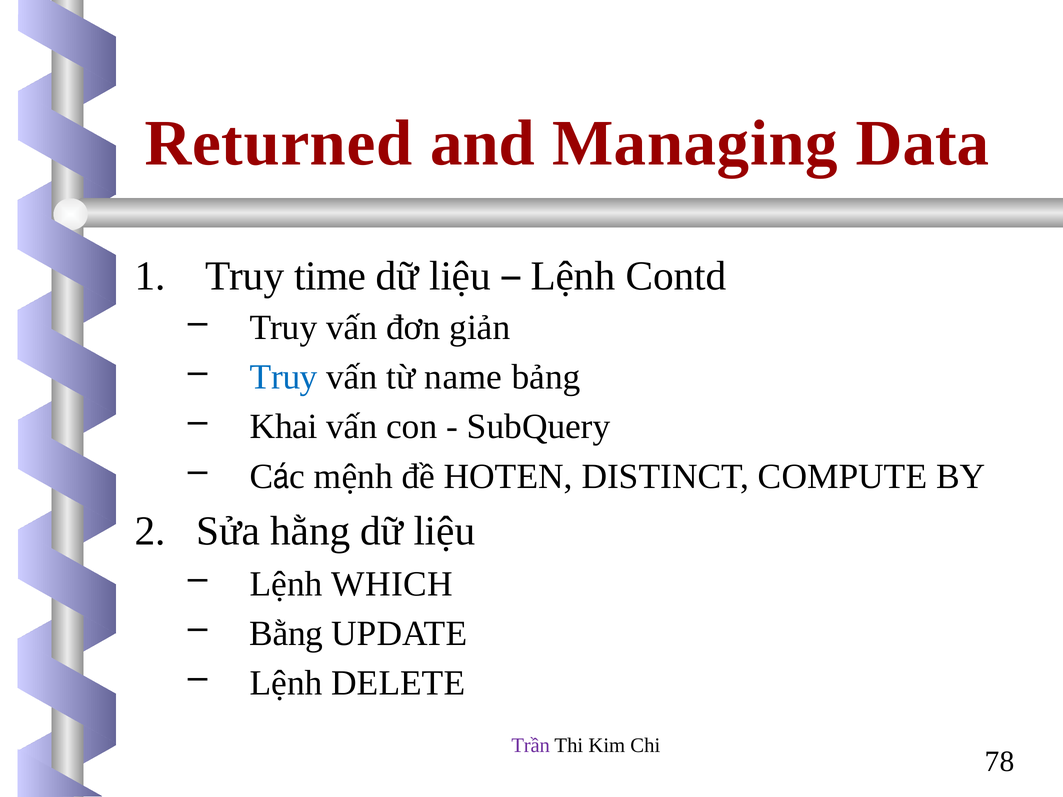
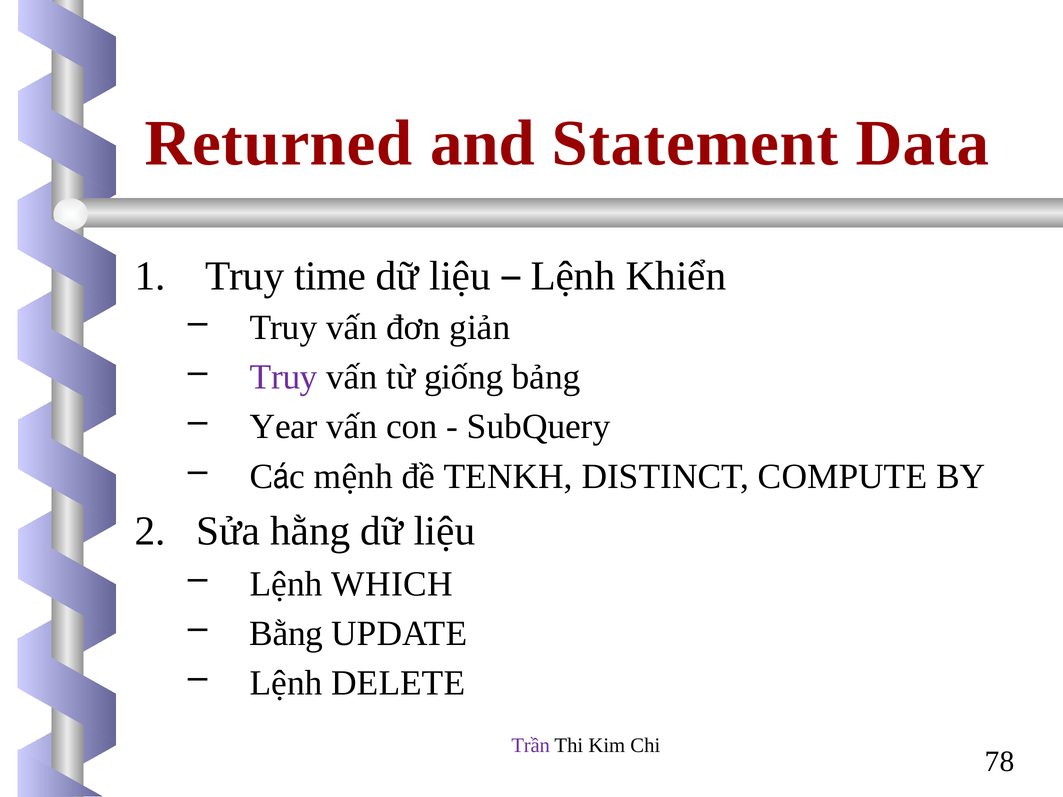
Managing: Managing -> Statement
Contd: Contd -> Khiển
Truy at (284, 377) colour: blue -> purple
name: name -> giống
Khai: Khai -> Year
HOTEN: HOTEN -> TENKH
